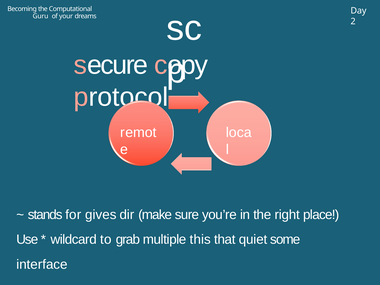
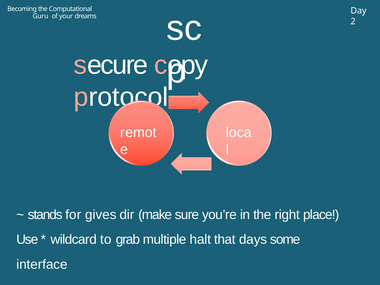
this: this -> halt
quiet: quiet -> days
